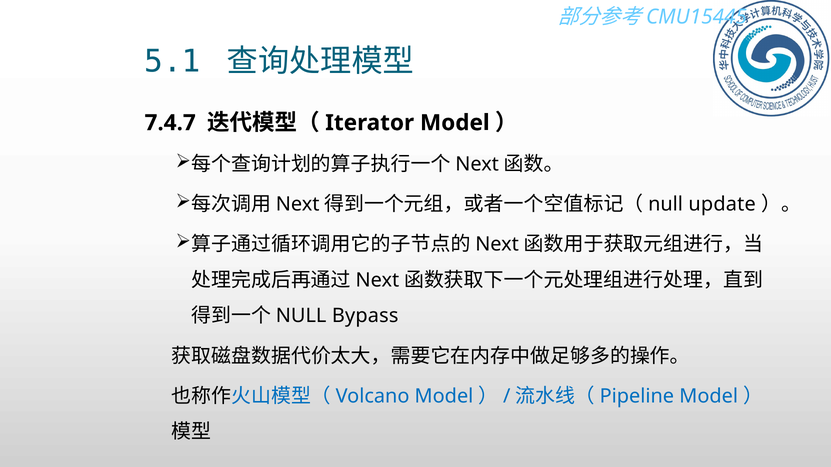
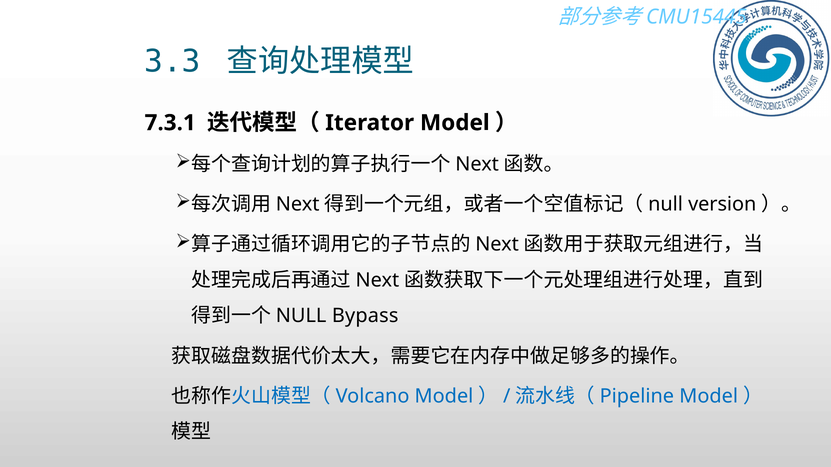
5.1: 5.1 -> 3.3
7.4.7: 7.4.7 -> 7.3.1
update: update -> version
